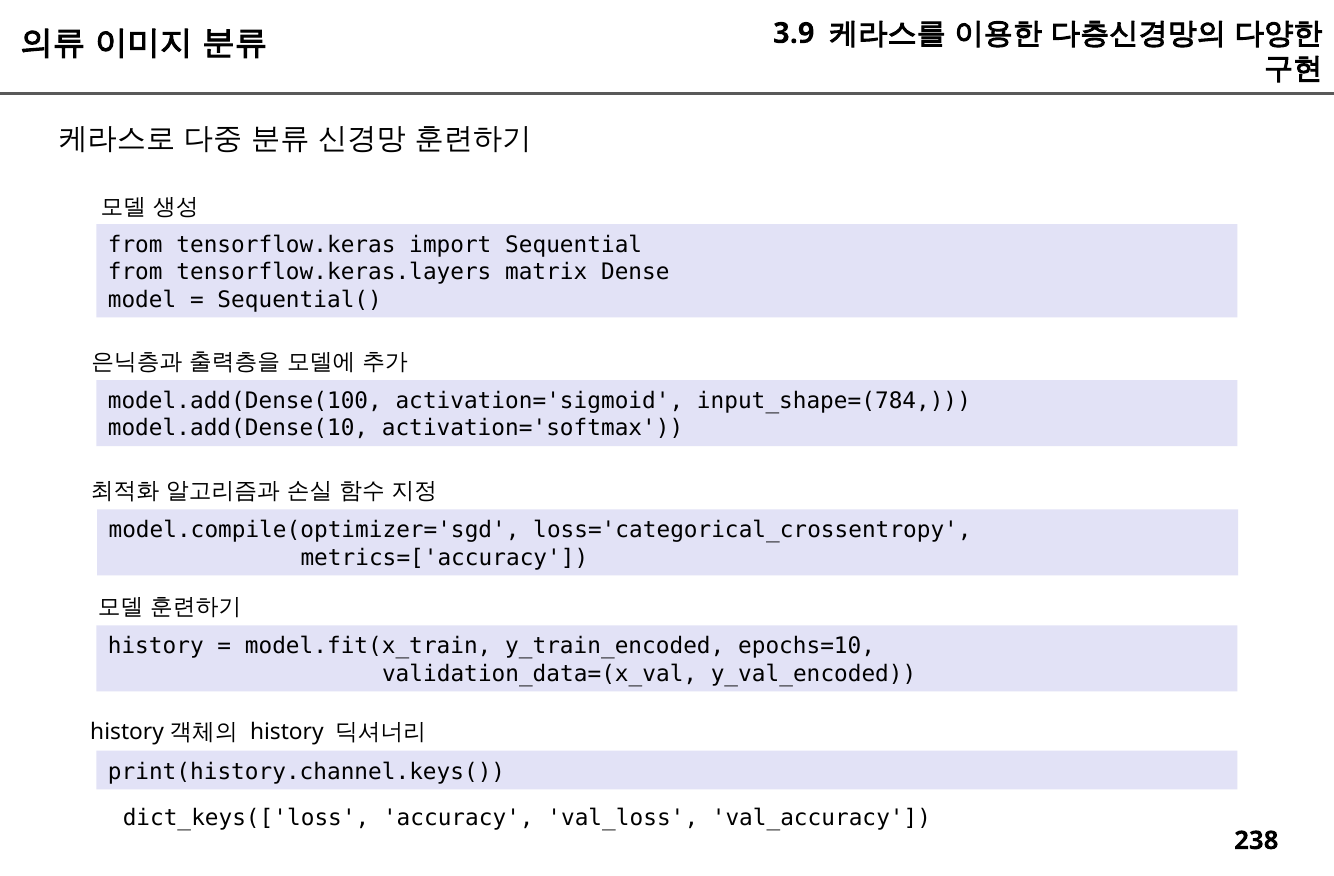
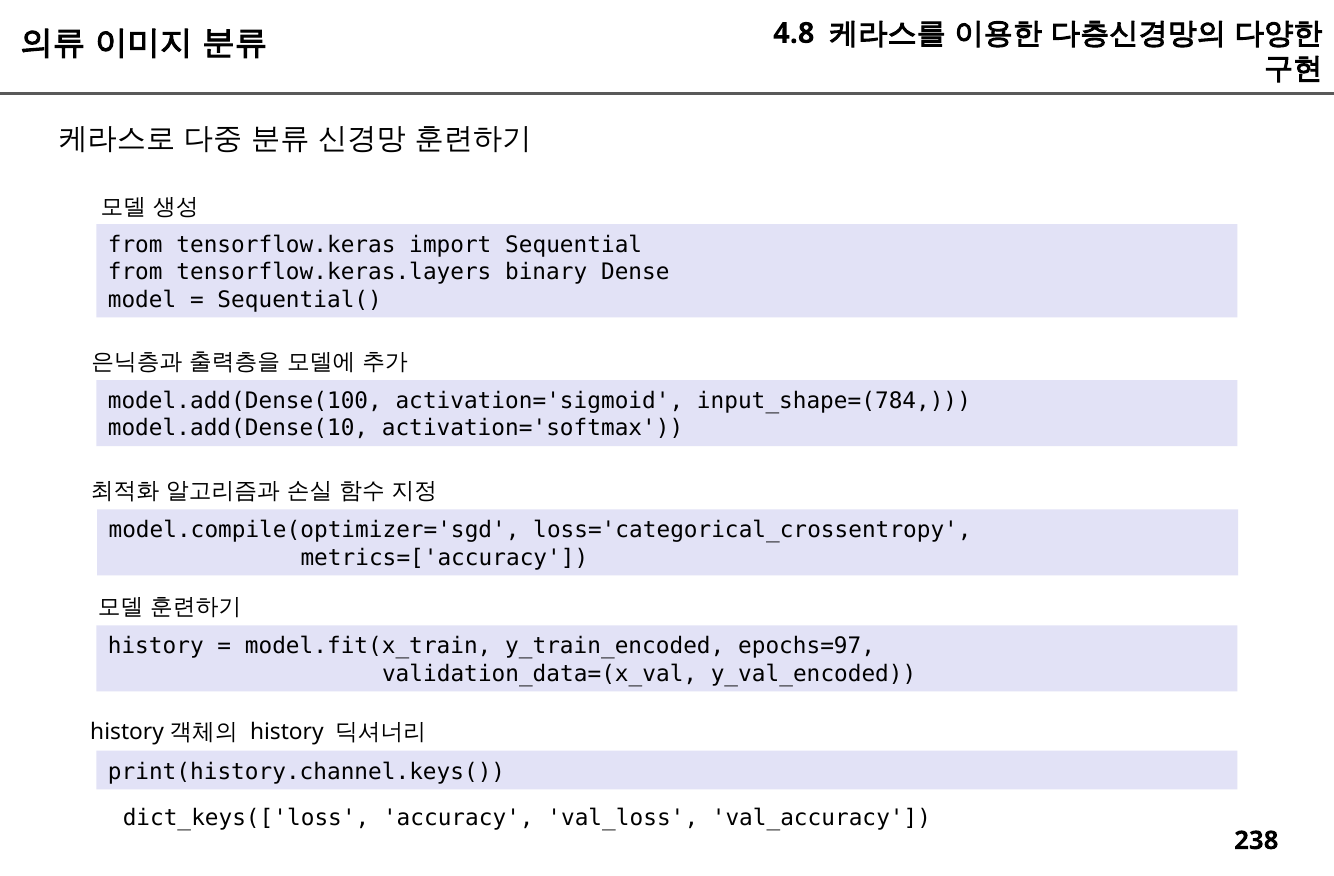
3.9: 3.9 -> 4.8
matrix: matrix -> binary
epochs=10: epochs=10 -> epochs=97
